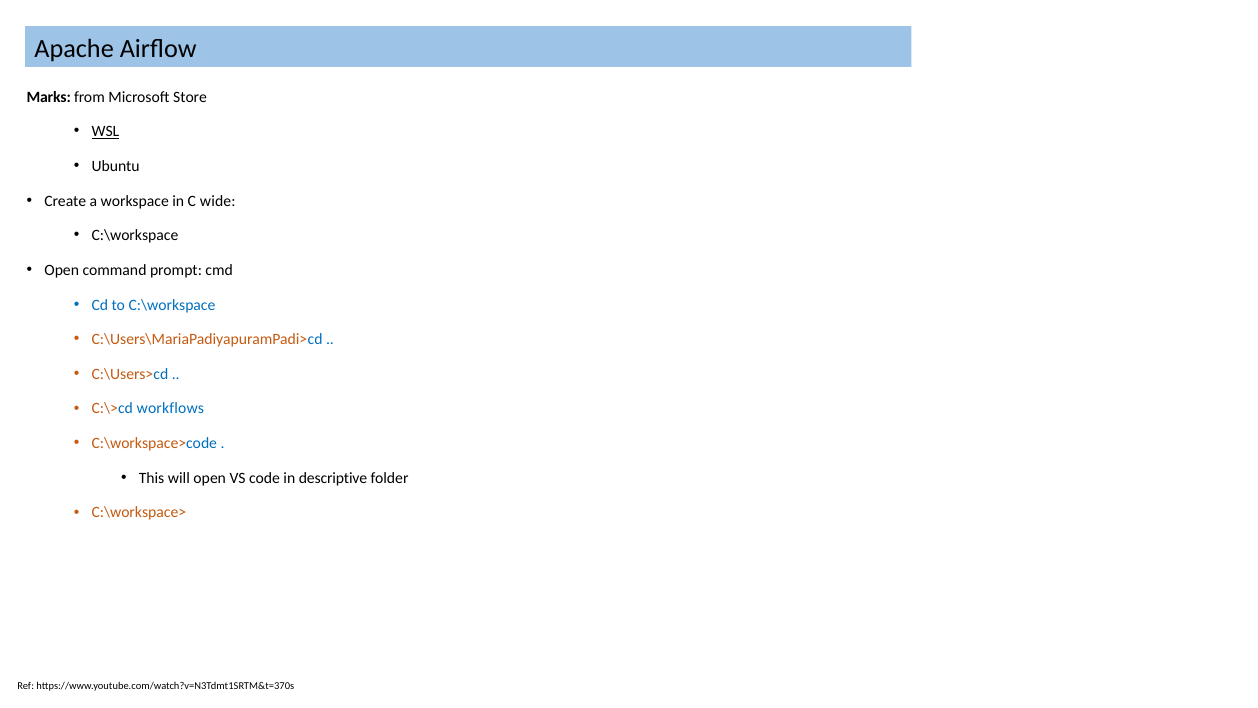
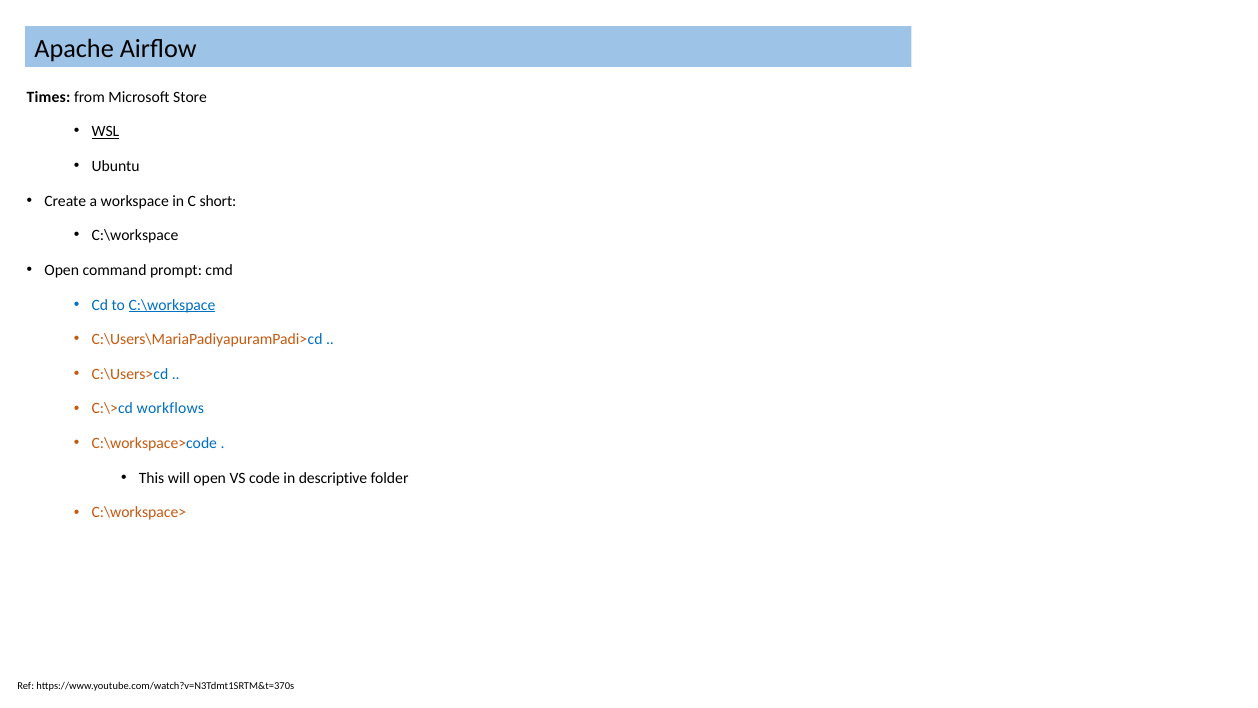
Marks: Marks -> Times
wide: wide -> short
C:\workspace at (172, 305) underline: none -> present
